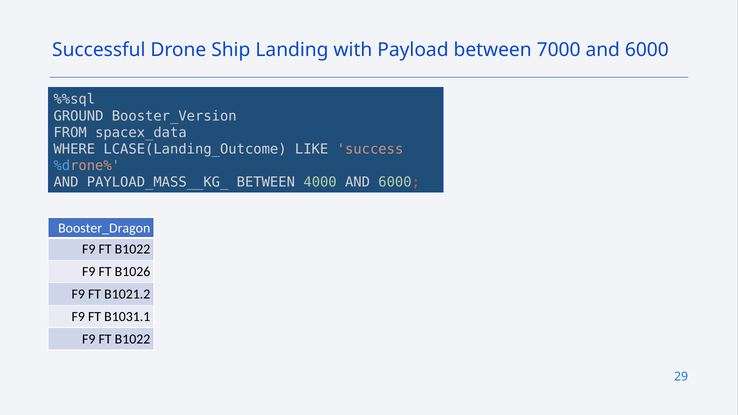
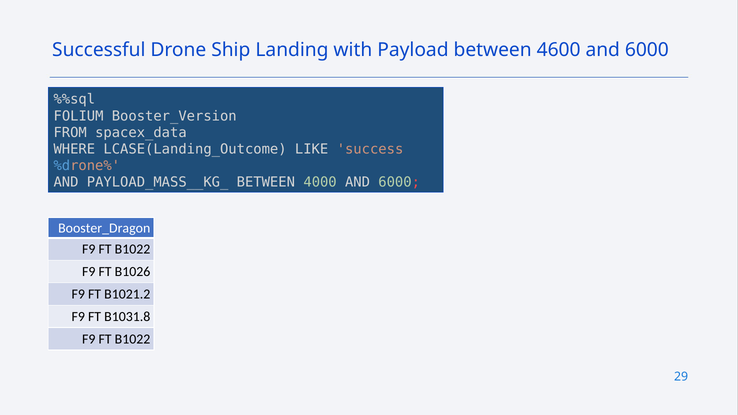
7000: 7000 -> 4600
GROUND: GROUND -> FOLIUM
B1031.1: B1031.1 -> B1031.8
